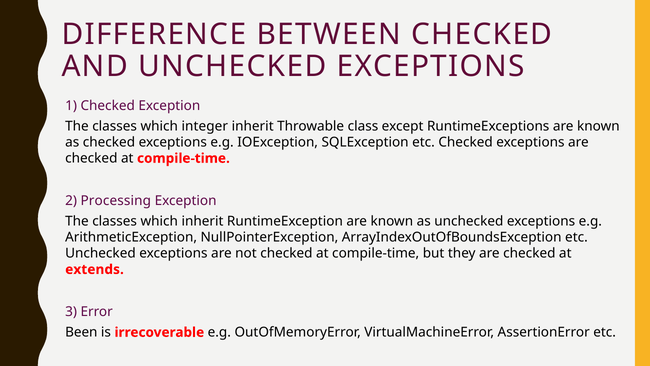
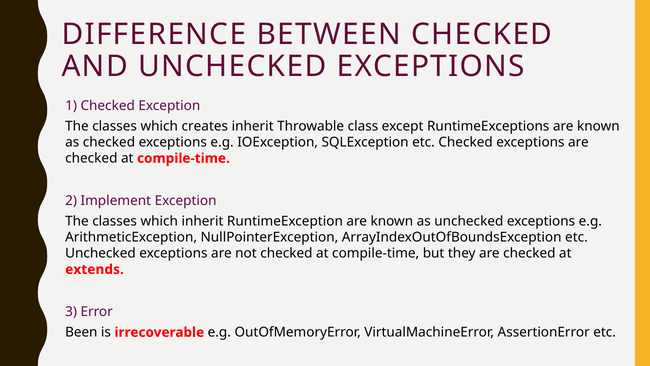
integer: integer -> creates
Processing: Processing -> Implement
